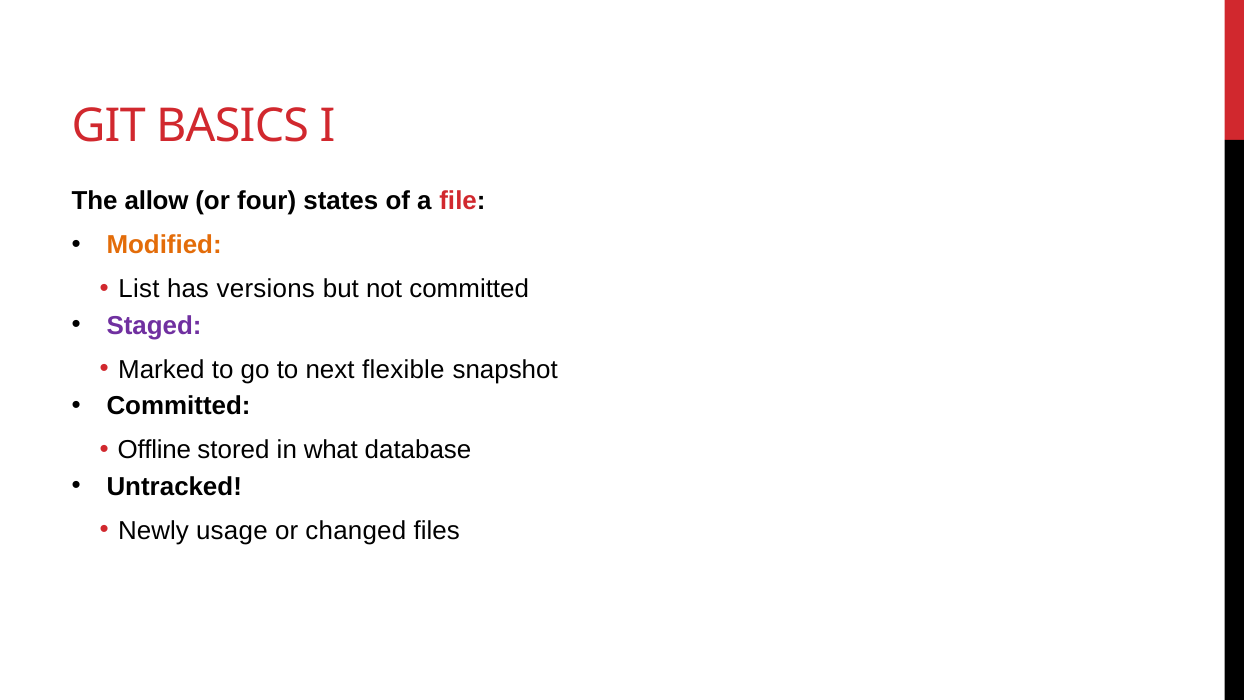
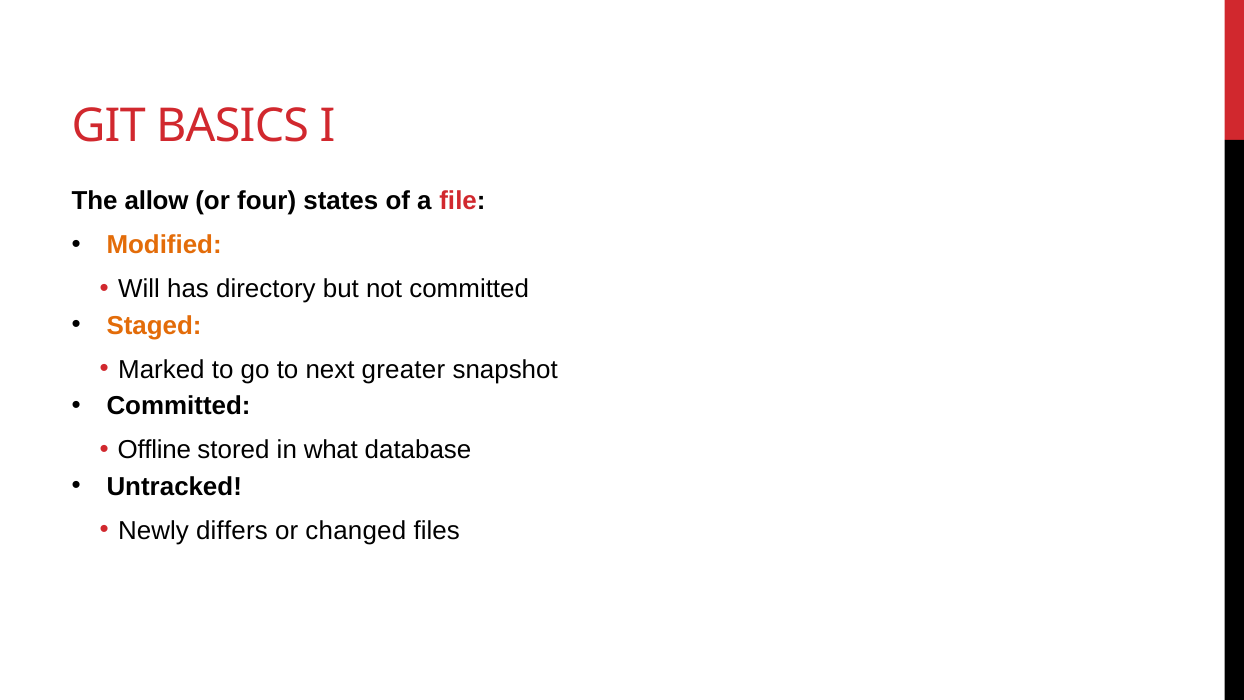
List: List -> Will
versions: versions -> directory
Staged colour: purple -> orange
flexible: flexible -> greater
usage: usage -> differs
